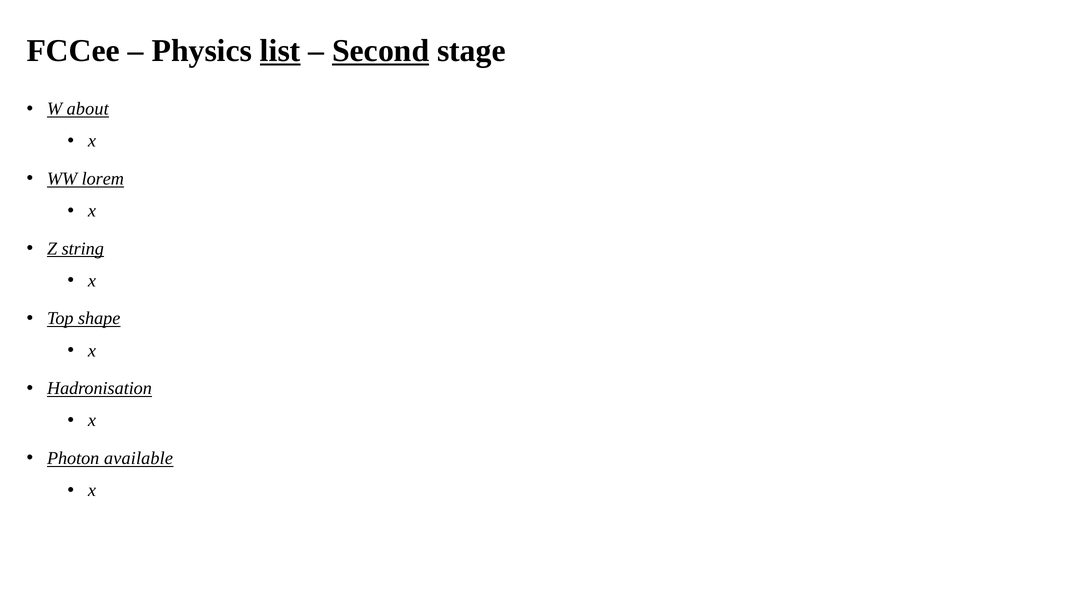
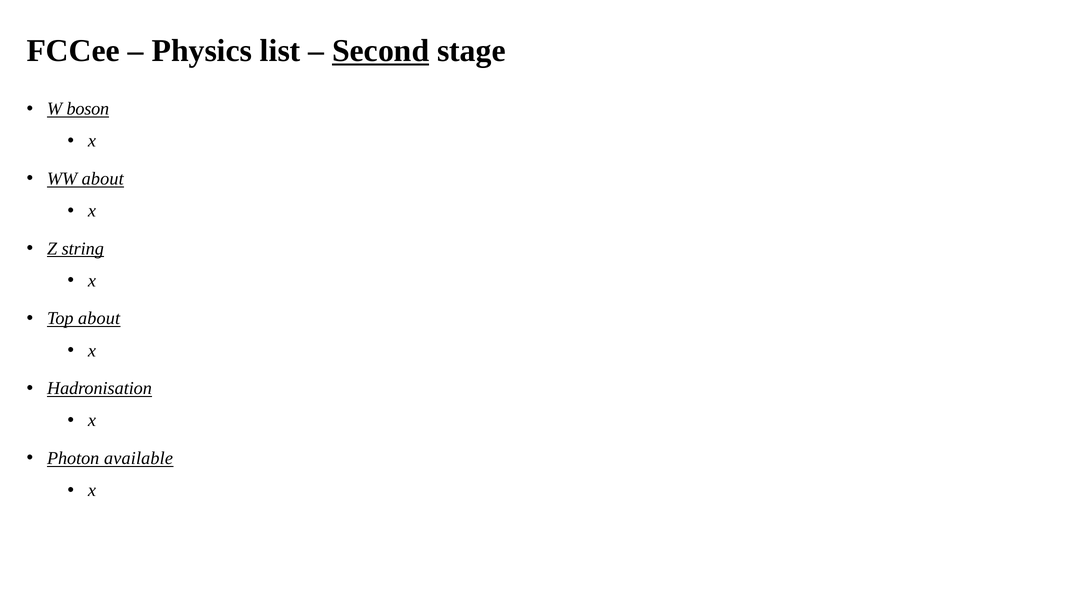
list underline: present -> none
about: about -> boson
WW lorem: lorem -> about
Top shape: shape -> about
